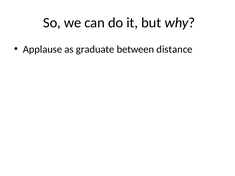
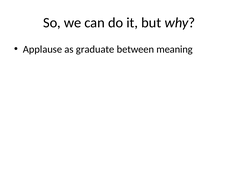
distance: distance -> meaning
